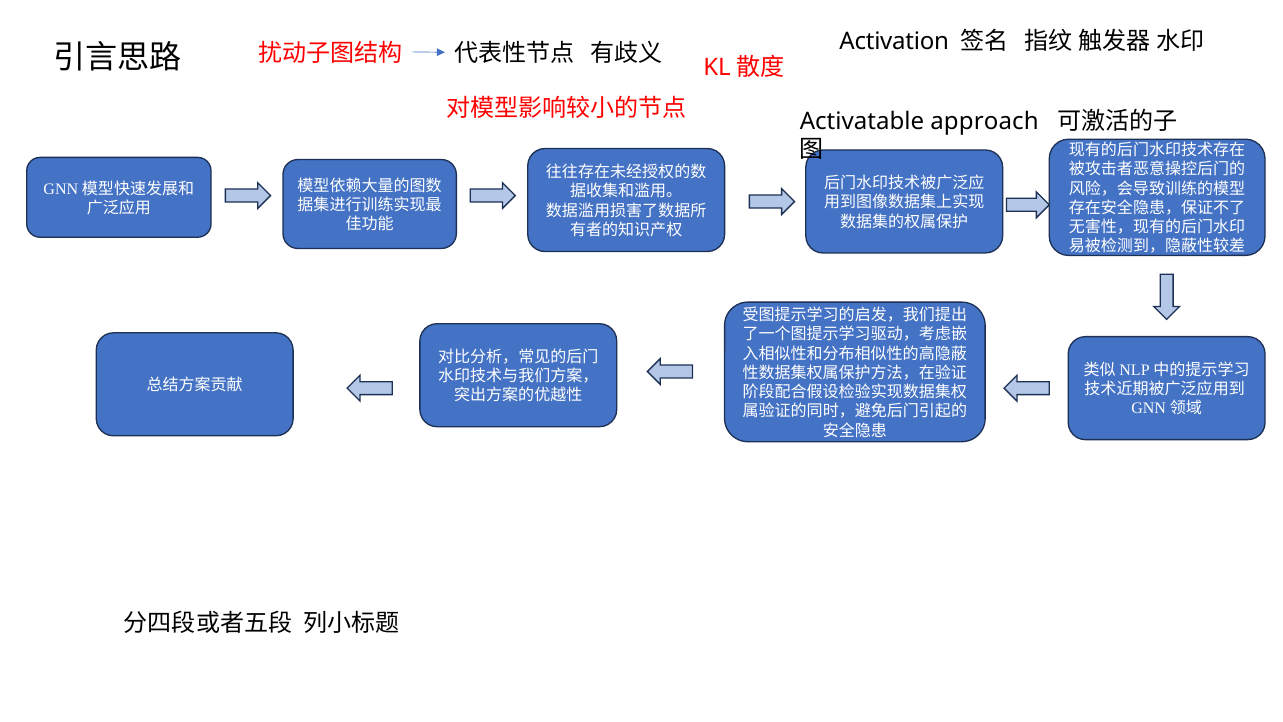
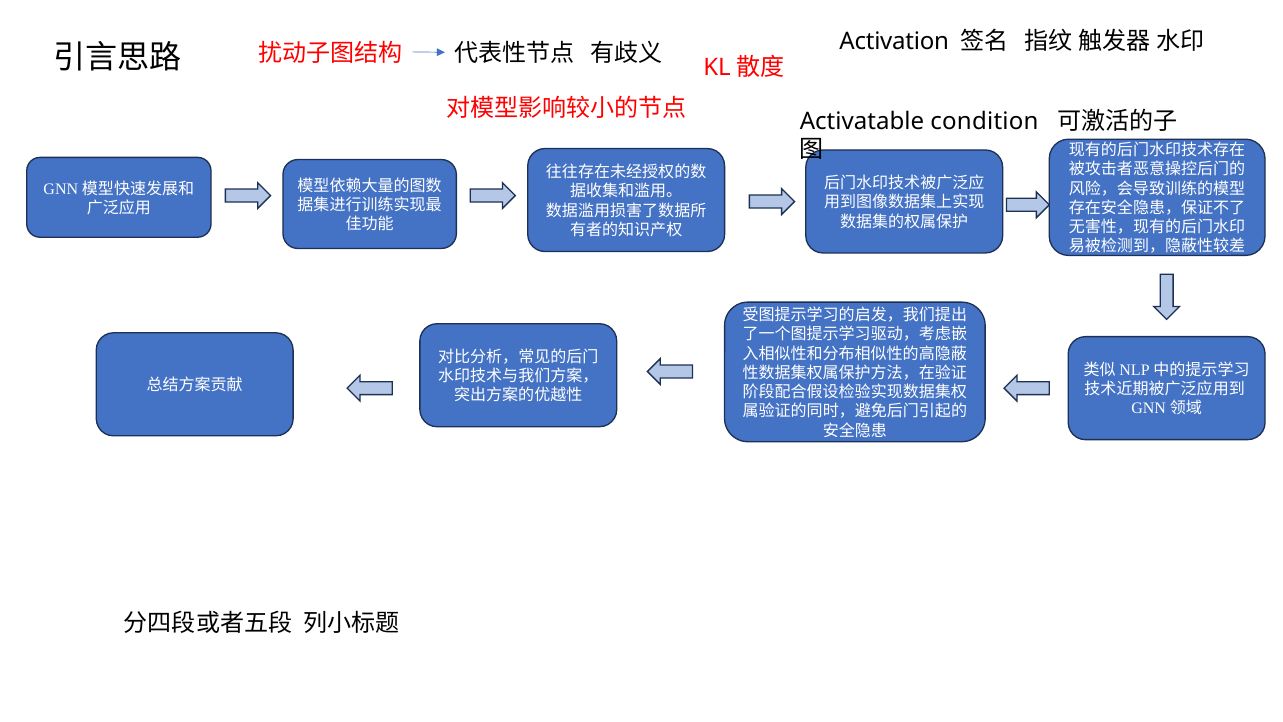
approach: approach -> condition
